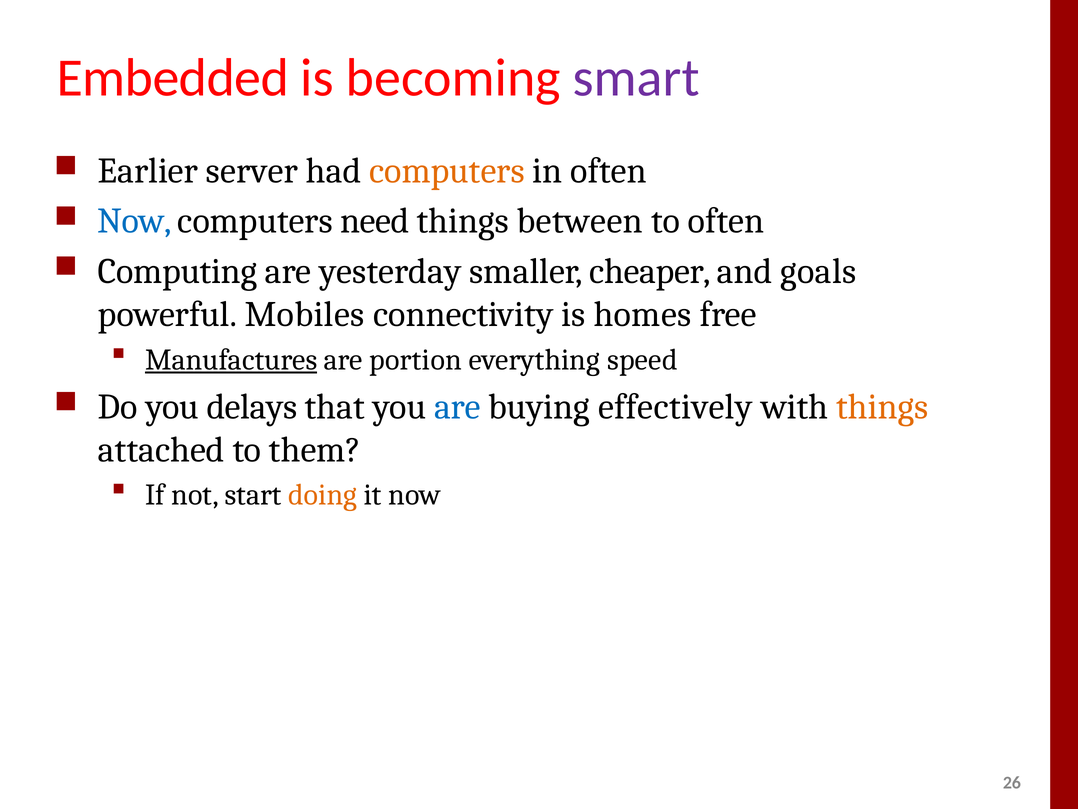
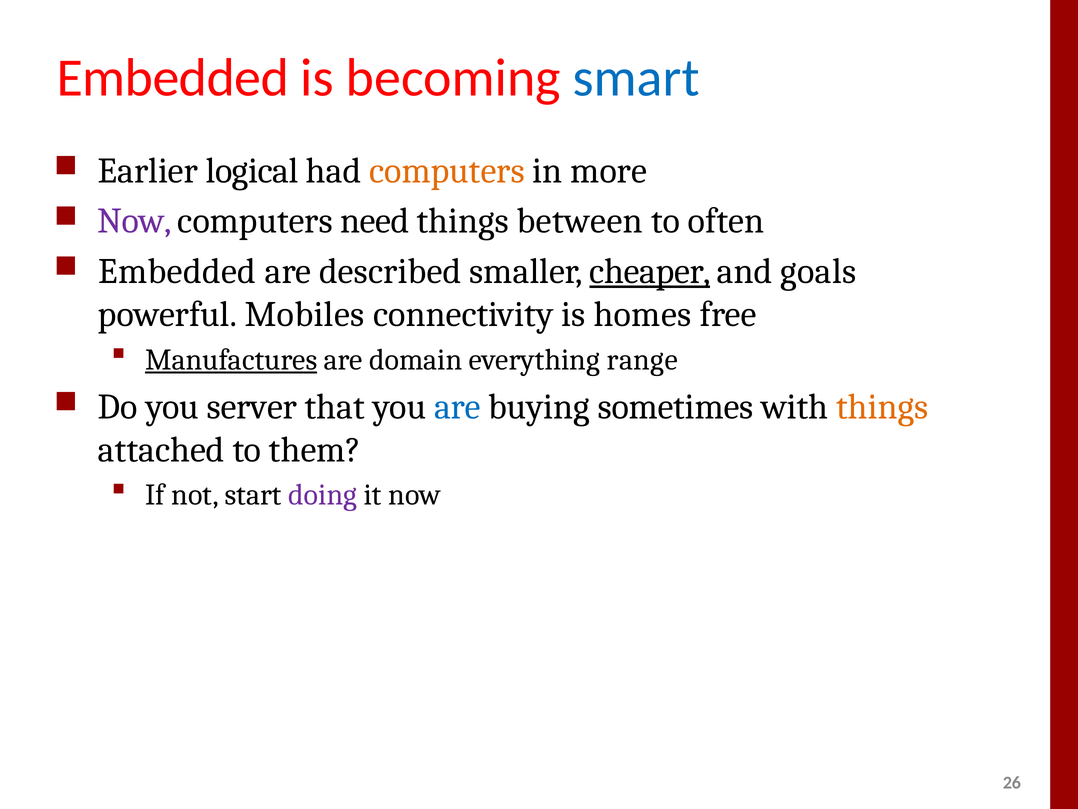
smart colour: purple -> blue
server: server -> logical
in often: often -> more
Now at (135, 221) colour: blue -> purple
Computing at (178, 271): Computing -> Embedded
yesterday: yesterday -> described
cheaper underline: none -> present
portion: portion -> domain
speed: speed -> range
delays: delays -> server
effectively: effectively -> sometimes
doing colour: orange -> purple
